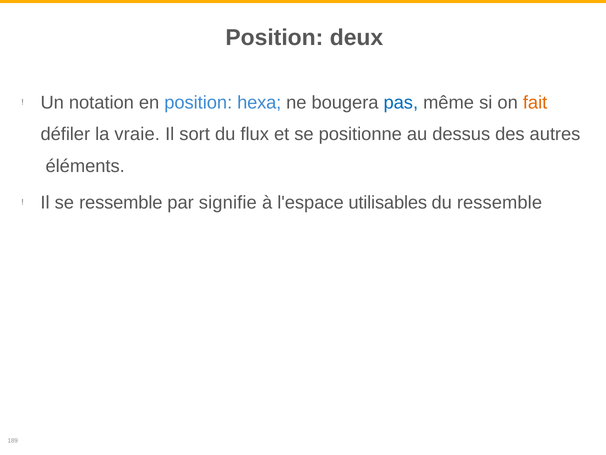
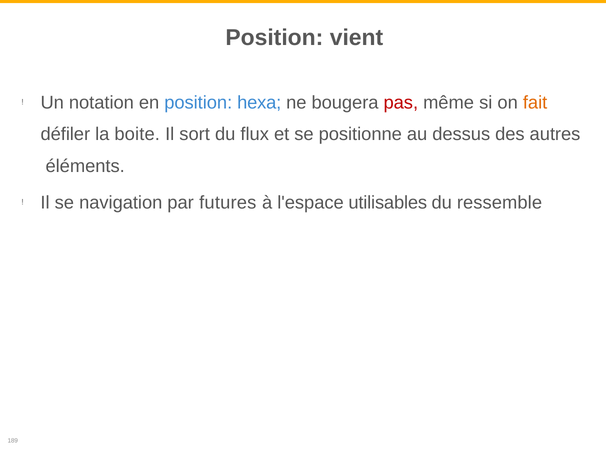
deux: deux -> vient
pas colour: blue -> red
vraie: vraie -> boite
se ressemble: ressemble -> navigation
signifie: signifie -> futures
